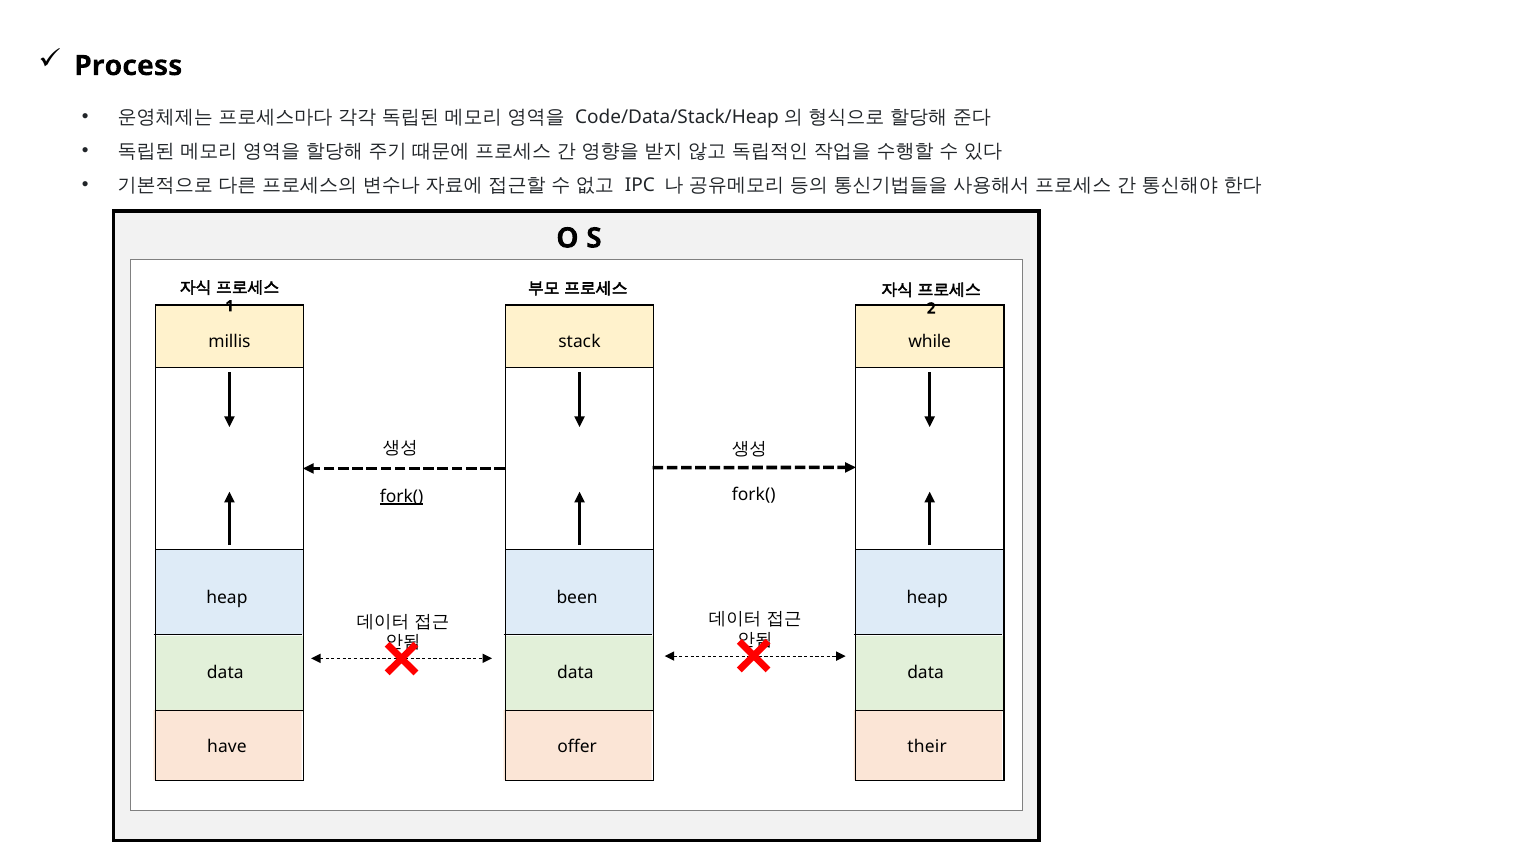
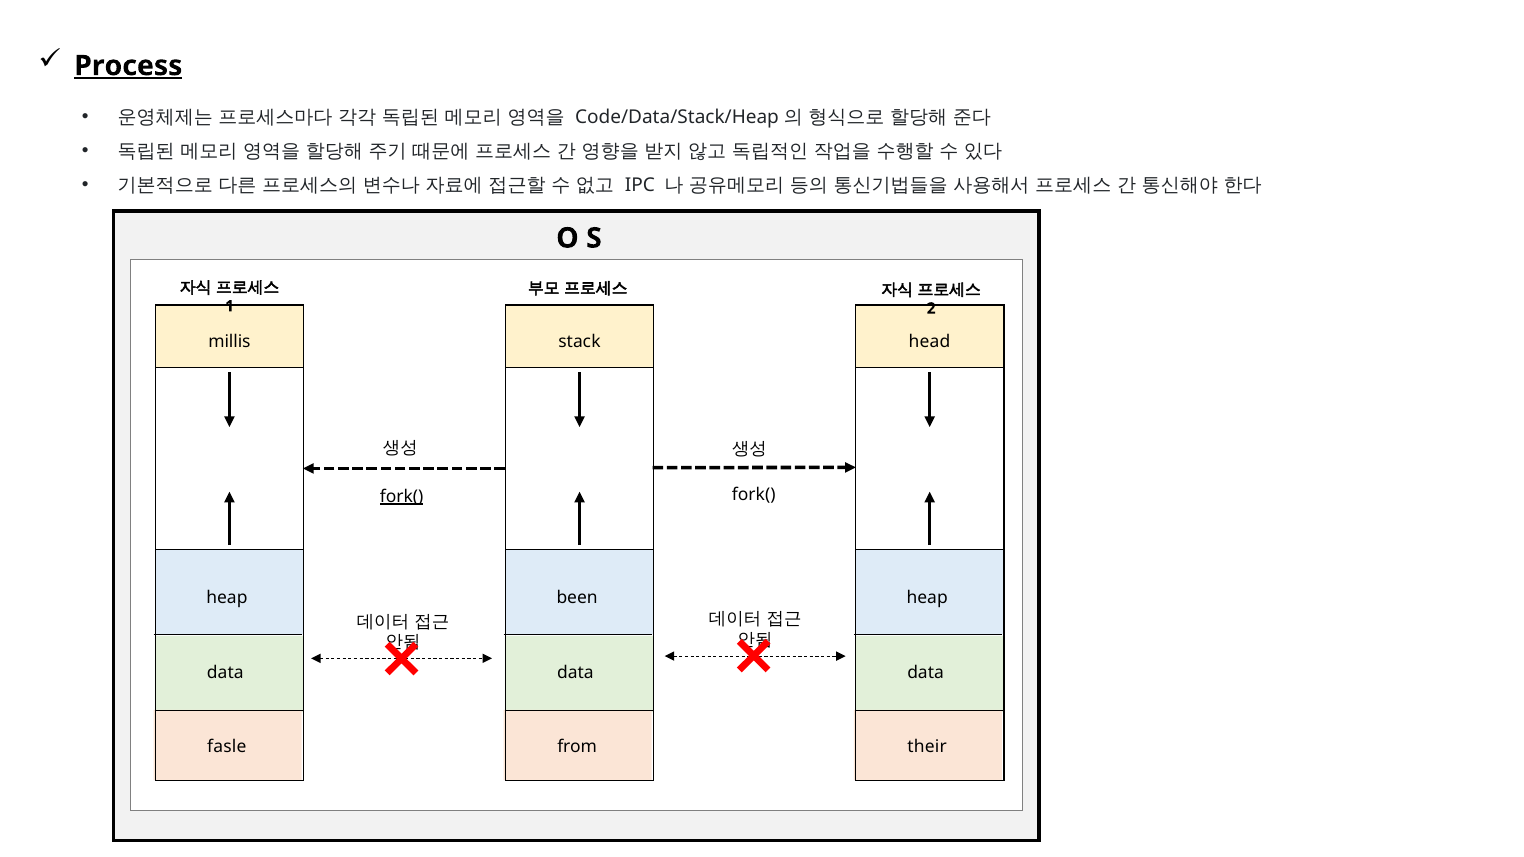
Process underline: none -> present
while: while -> head
have: have -> fasle
offer: offer -> from
